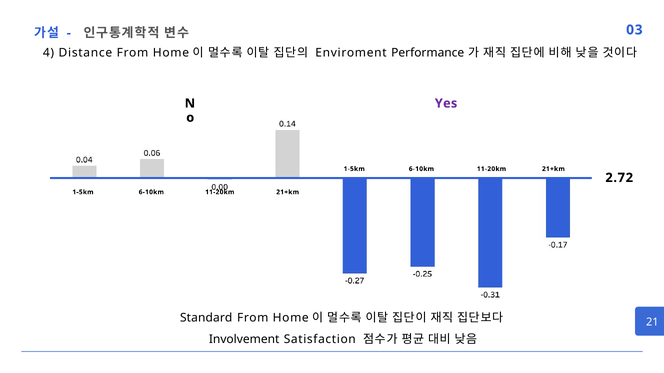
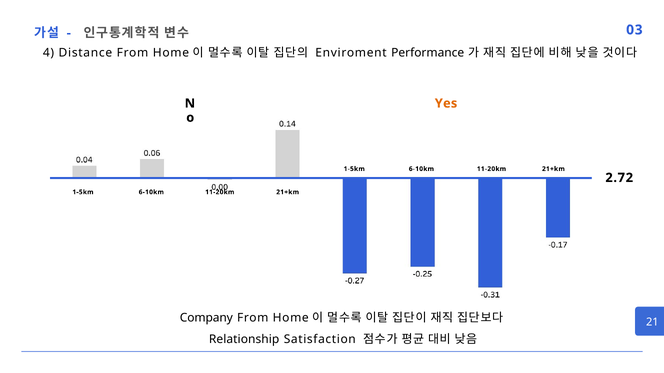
Yes colour: purple -> orange
Standard: Standard -> Company
Involvement: Involvement -> Relationship
